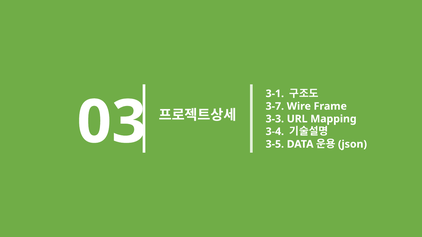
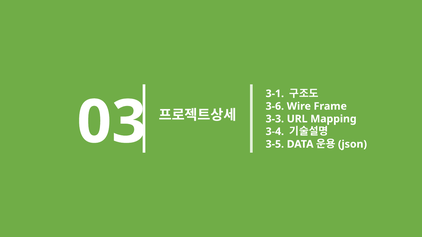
3-7: 3-7 -> 3-6
